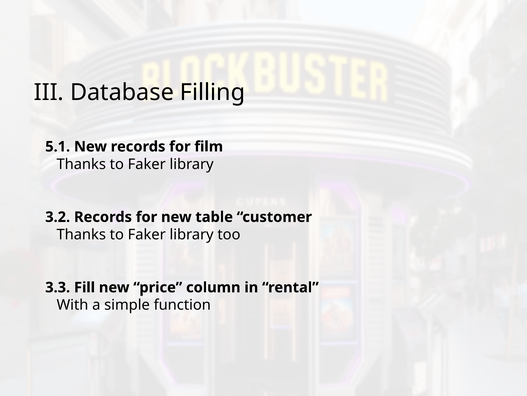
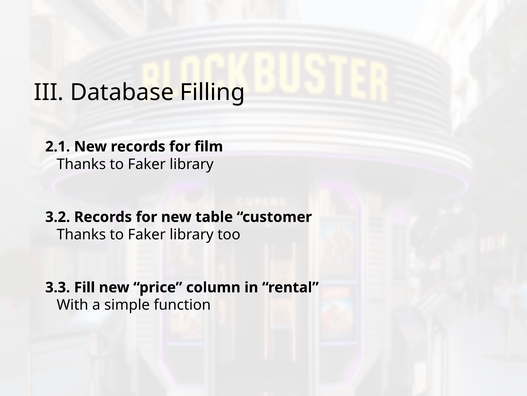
5.1: 5.1 -> 2.1
